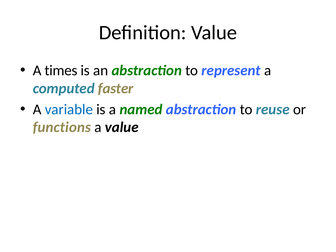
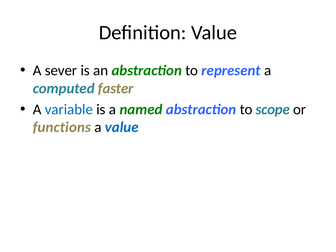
times: times -> sever
reuse: reuse -> scope
value at (122, 127) colour: black -> blue
